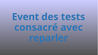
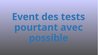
consacré: consacré -> pourtant
reparler: reparler -> possible
